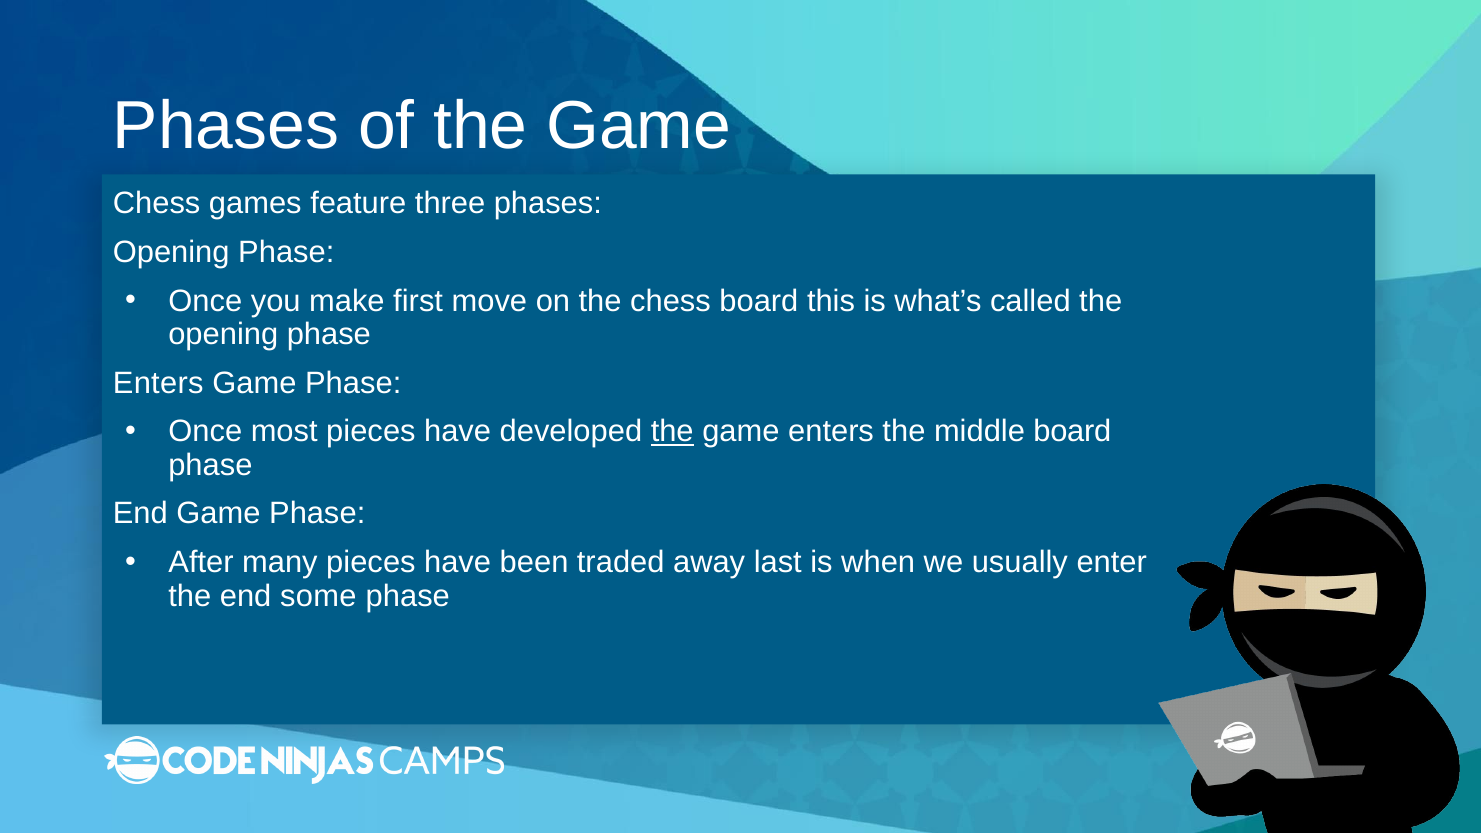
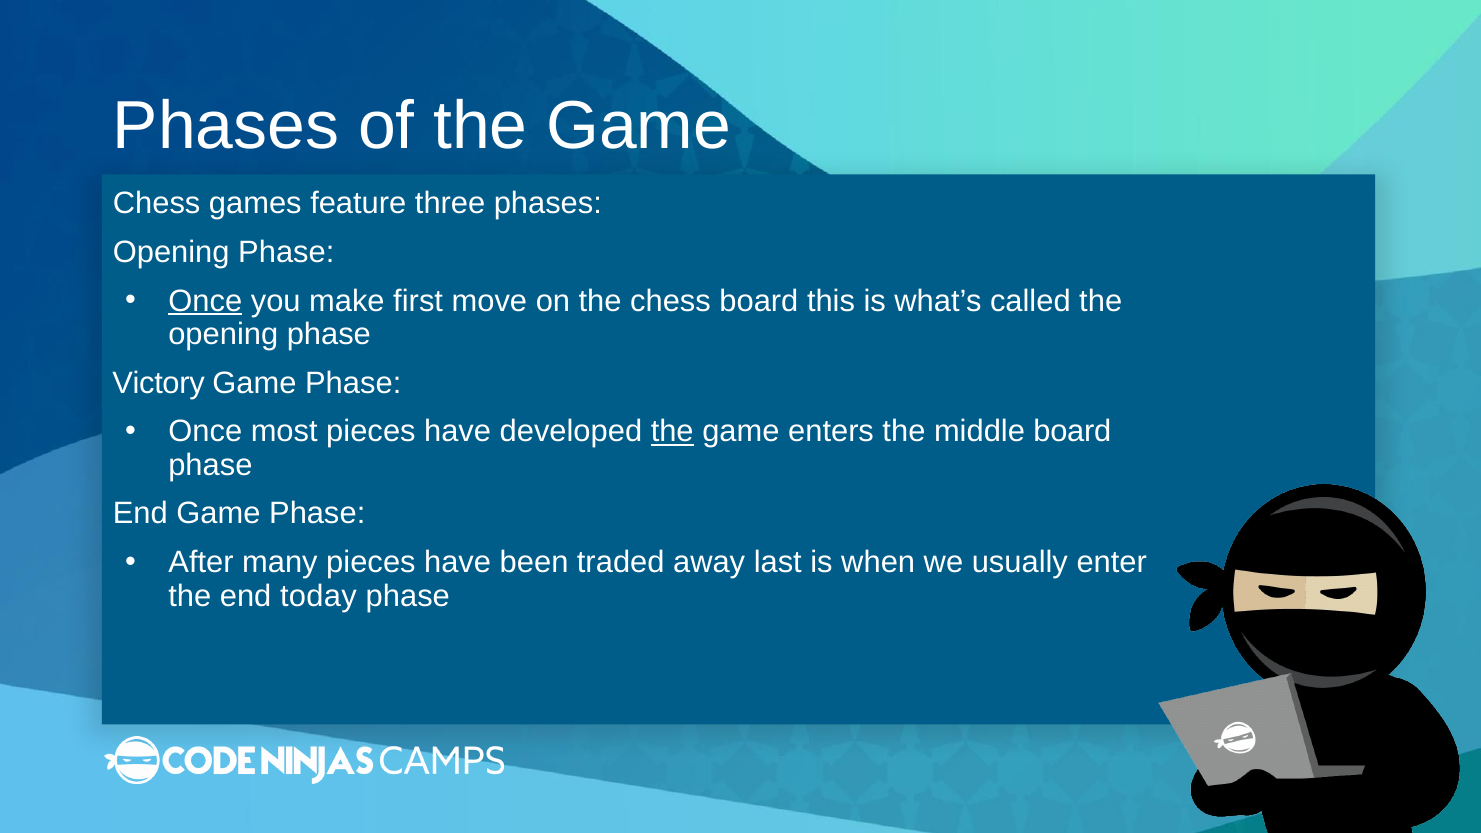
Once at (205, 301) underline: none -> present
Enters at (158, 383): Enters -> Victory
some: some -> today
